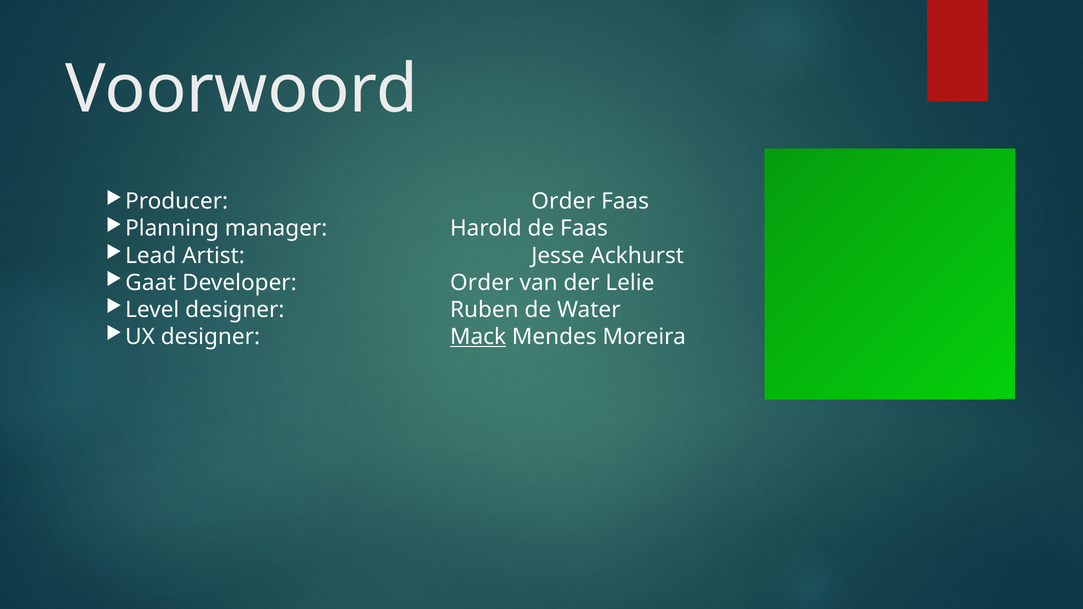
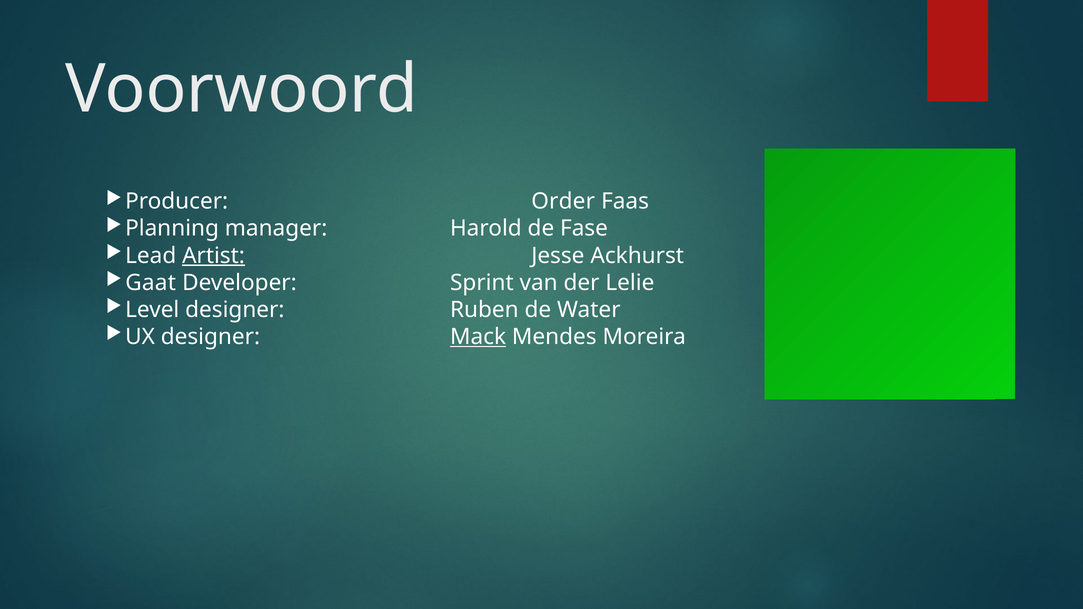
de Faas: Faas -> Fase
Artist underline: none -> present
Developer Order: Order -> Sprint
